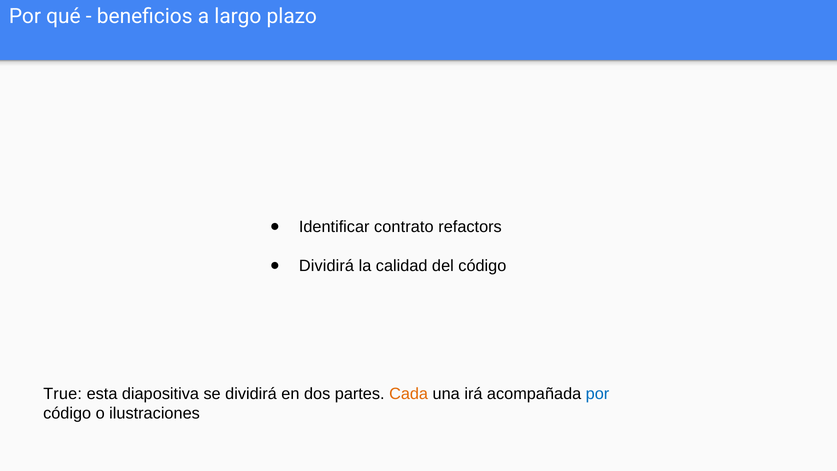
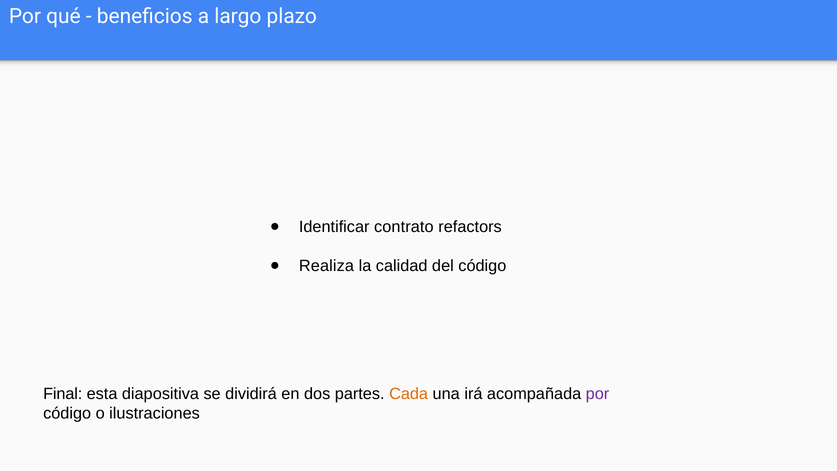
Dividirá at (326, 266): Dividirá -> Realiza
True: True -> Final
por at (597, 394) colour: blue -> purple
